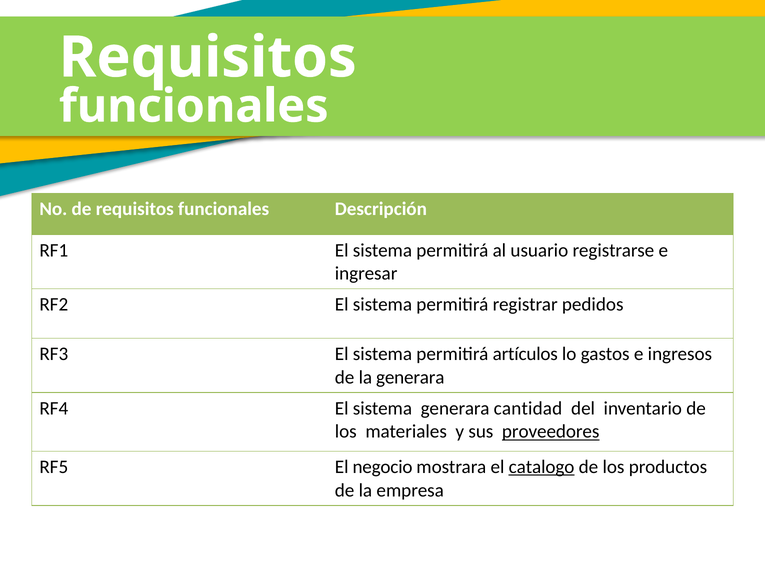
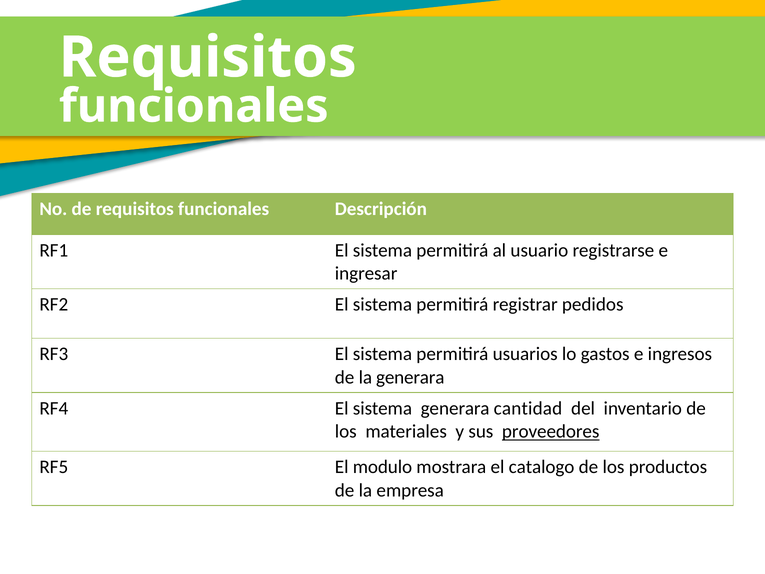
artículos: artículos -> usuarios
negocio: negocio -> modulo
catalogo underline: present -> none
